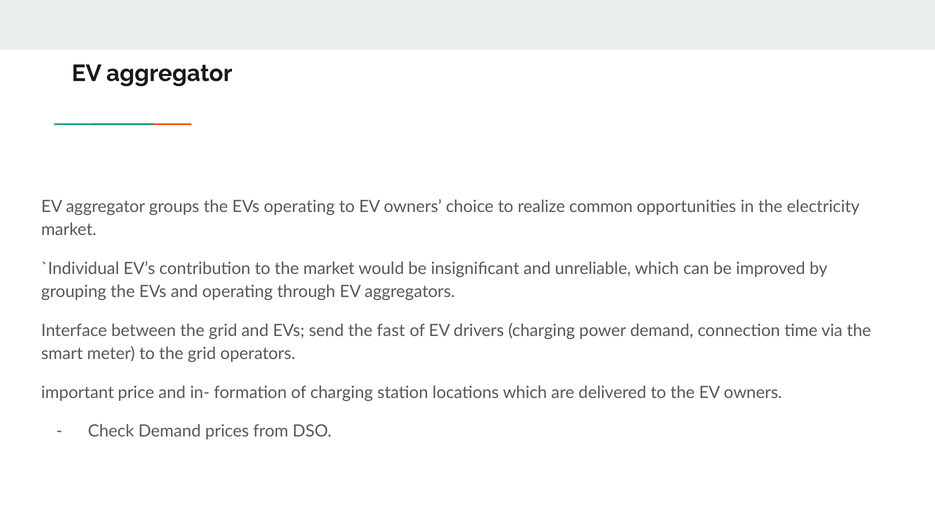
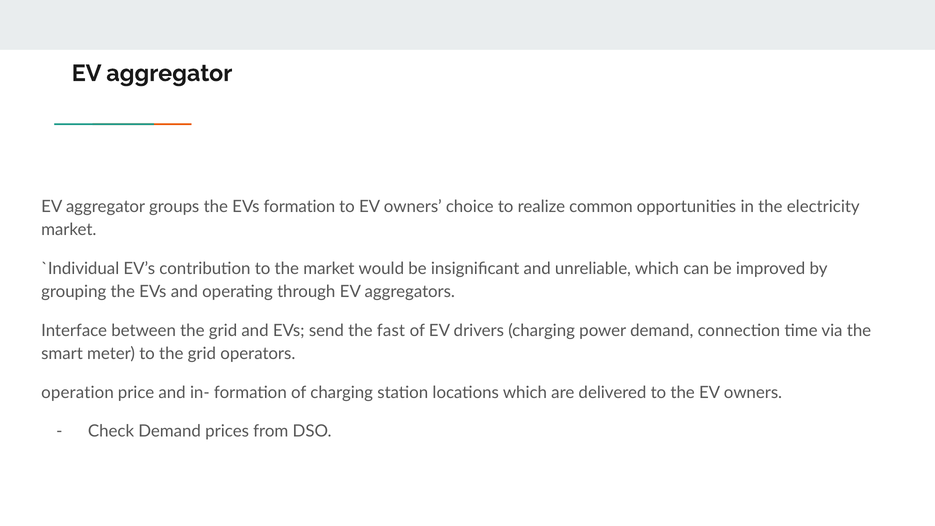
EVs operating: operating -> formation
important: important -> operation
